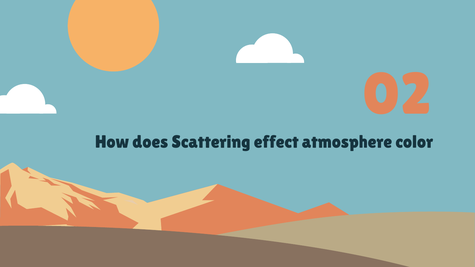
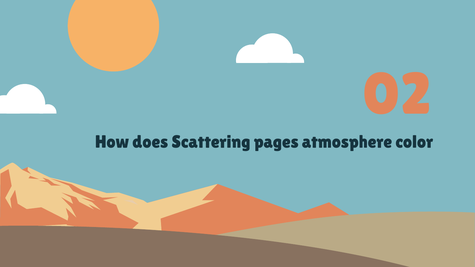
effect: effect -> pages
